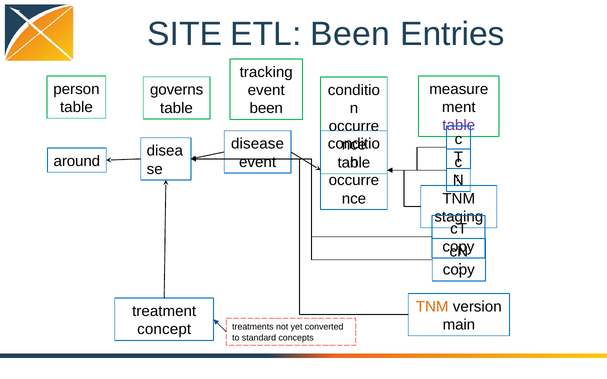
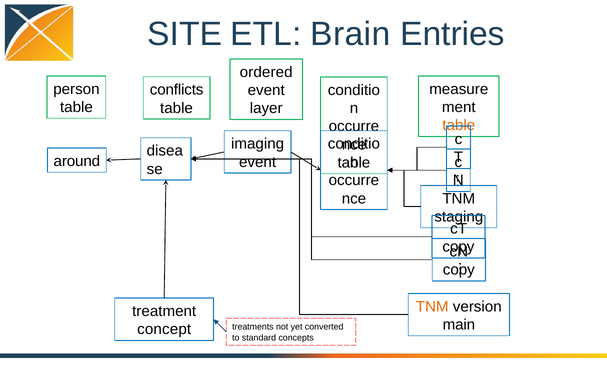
ETL Been: Been -> Brain
tracking: tracking -> ordered
governs: governs -> conflicts
been at (266, 109): been -> layer
table at (459, 126) colour: purple -> orange
disease: disease -> imaging
